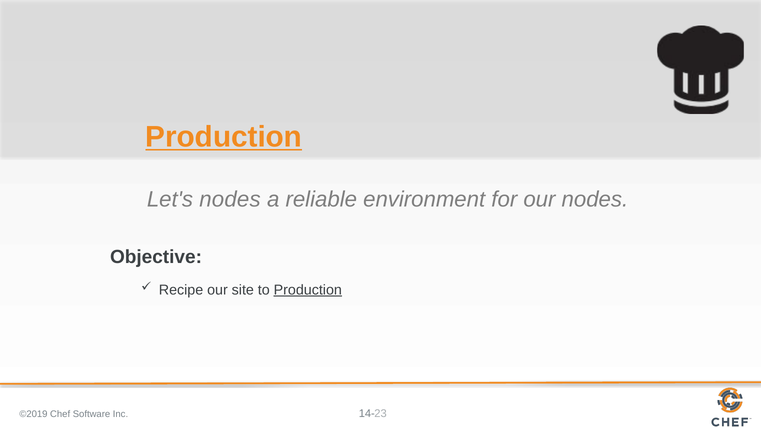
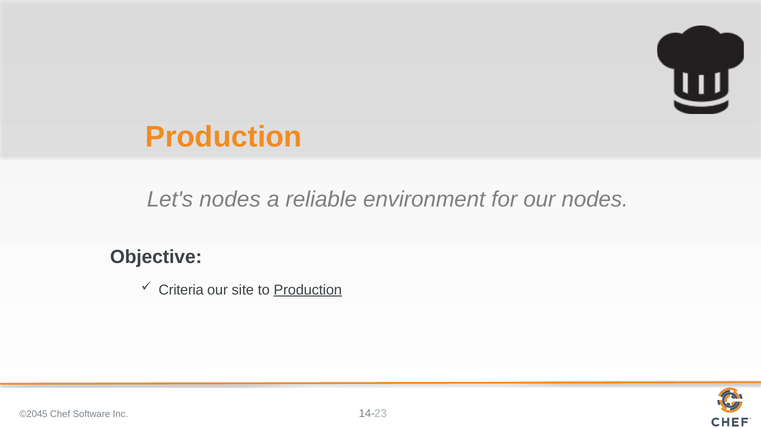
Production at (224, 137) underline: present -> none
Recipe: Recipe -> Criteria
©2019: ©2019 -> ©2045
